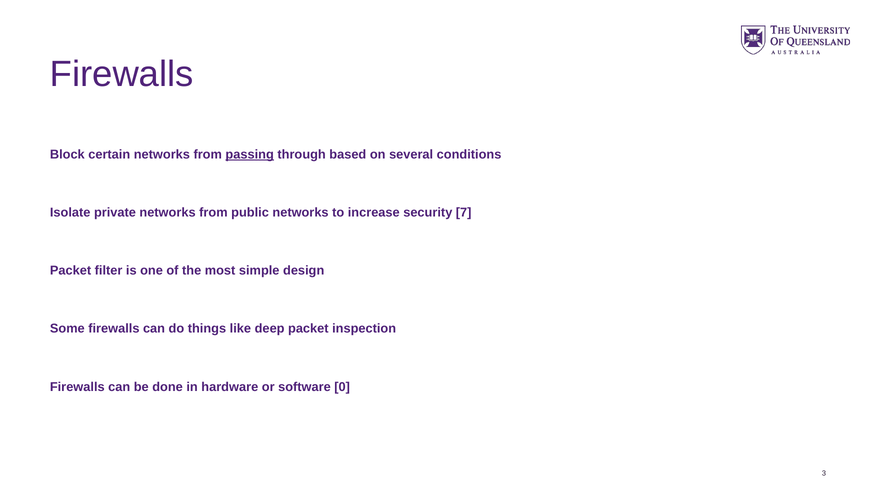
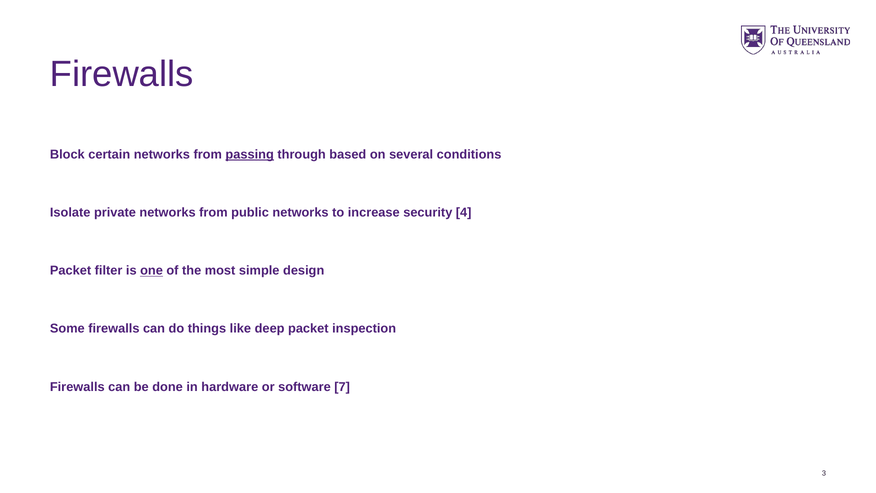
7: 7 -> 4
one underline: none -> present
0: 0 -> 7
